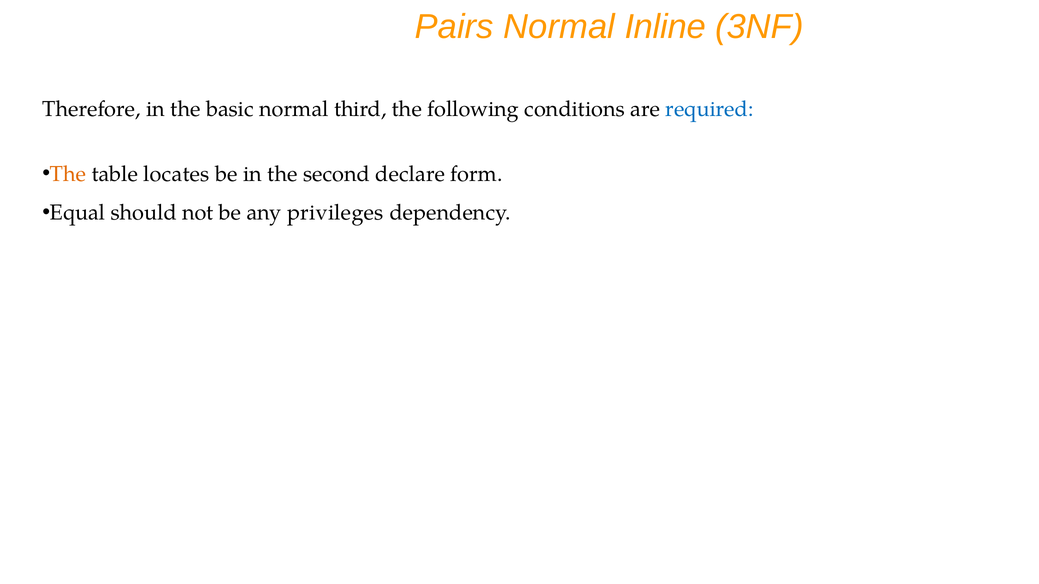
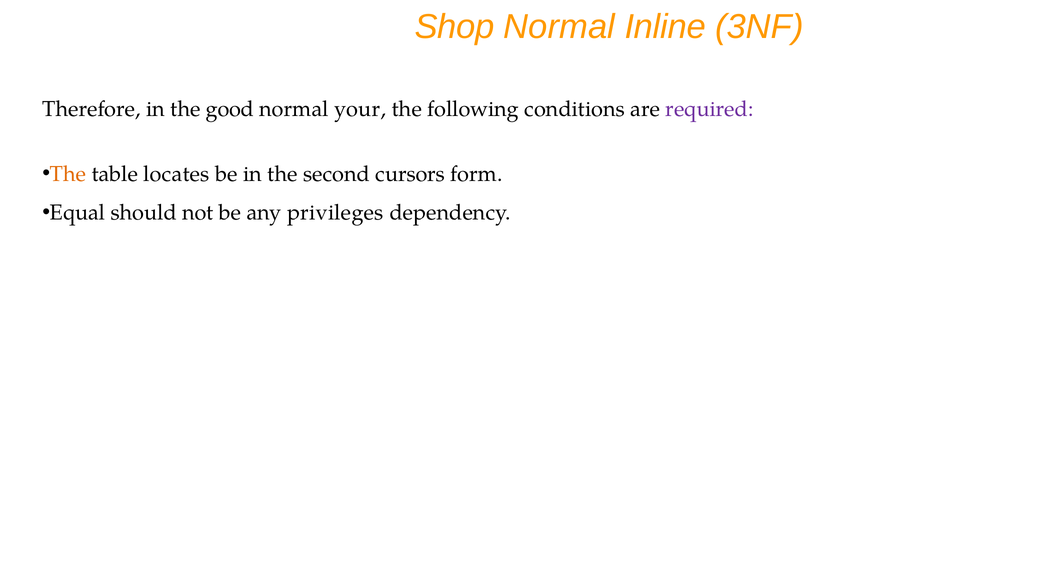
Pairs: Pairs -> Shop
basic: basic -> good
third: third -> your
required colour: blue -> purple
declare: declare -> cursors
